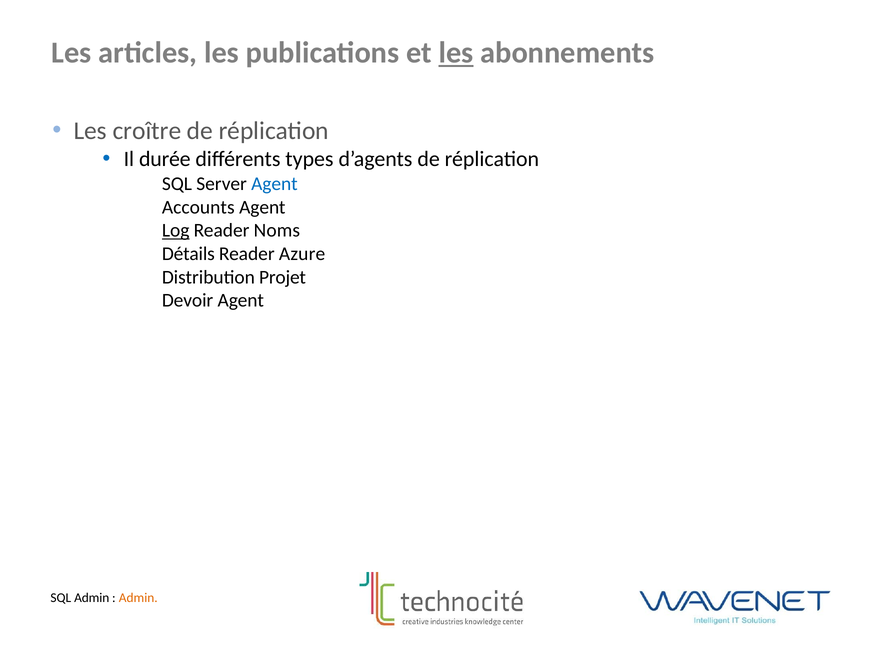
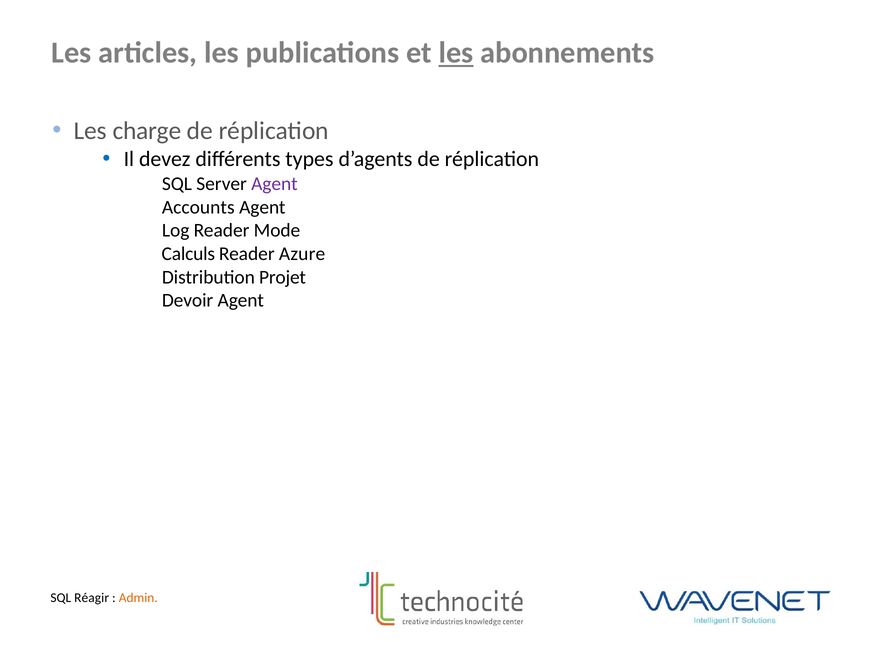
croître: croître -> charge
durée: durée -> devez
Agent at (274, 184) colour: blue -> purple
Log underline: present -> none
Noms: Noms -> Mode
Détails: Détails -> Calculs
SQL Admin: Admin -> Réagir
